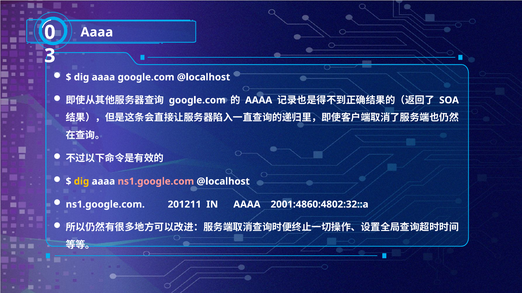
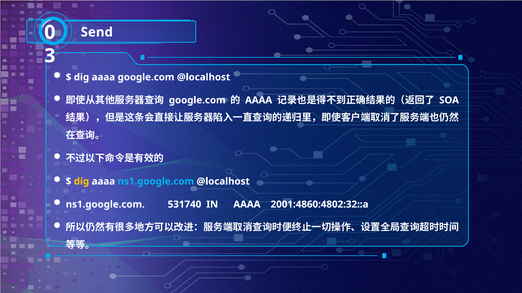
Aaaa at (97, 32): Aaaa -> Send
ns1.google.com at (156, 182) colour: pink -> light blue
201211: 201211 -> 531740
